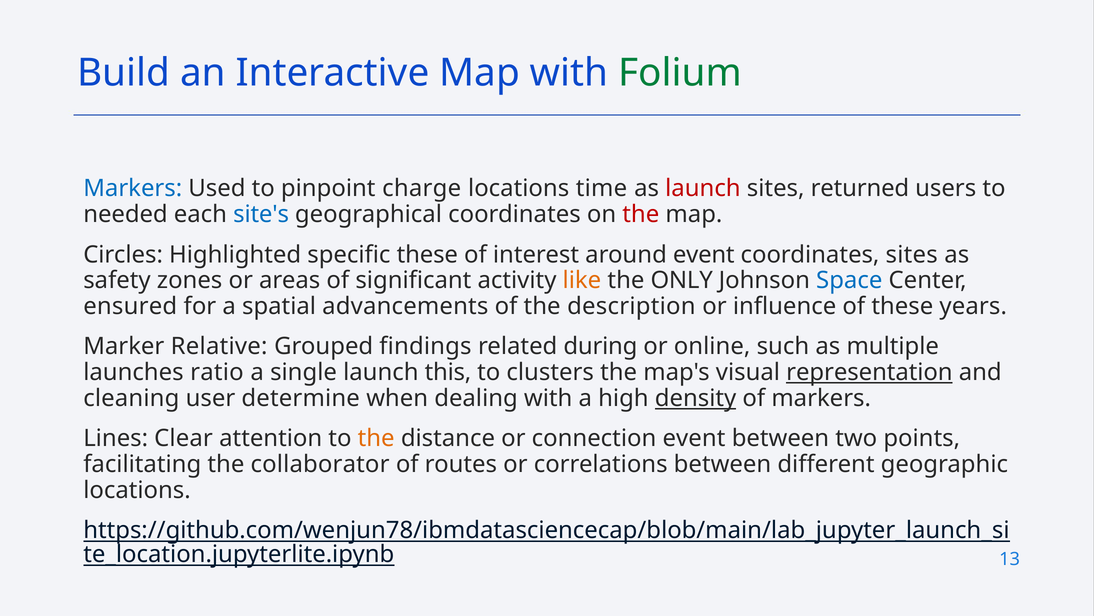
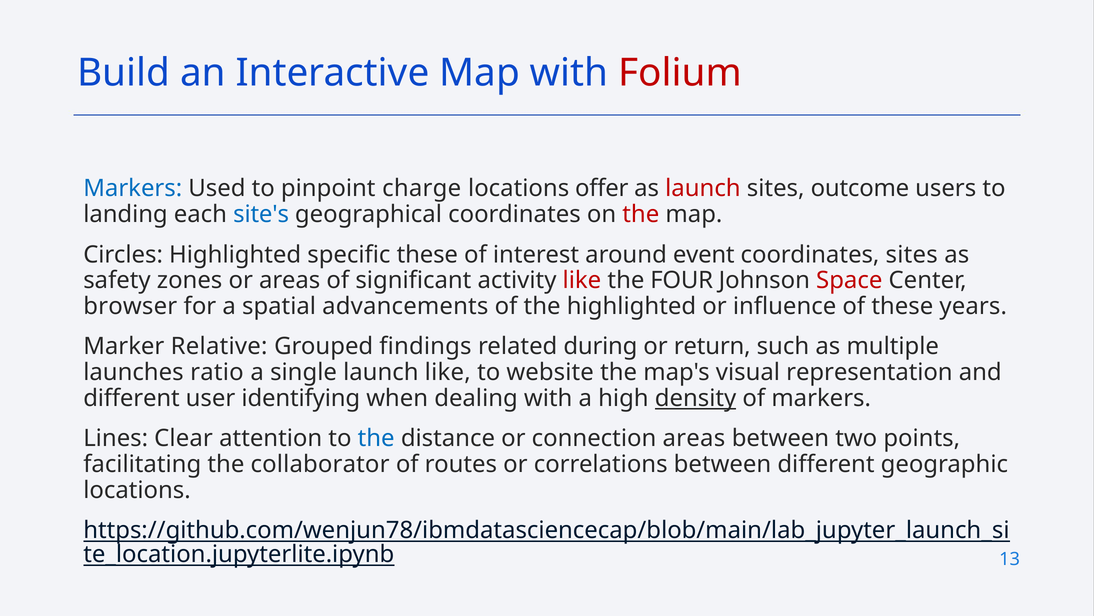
Folium colour: green -> red
time: time -> offer
returned: returned -> outcome
needed: needed -> landing
like at (582, 280) colour: orange -> red
ONLY: ONLY -> FOUR
Space colour: blue -> red
ensured: ensured -> browser
the description: description -> highlighted
online: online -> return
launch this: this -> like
clusters: clusters -> website
representation underline: present -> none
cleaning at (131, 398): cleaning -> different
determine: determine -> identifying
the at (376, 438) colour: orange -> blue
connection event: event -> areas
